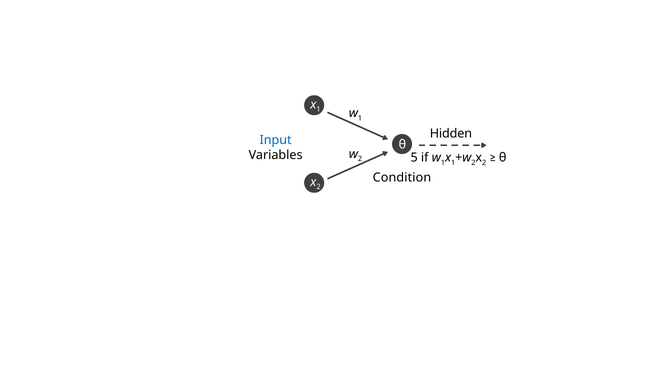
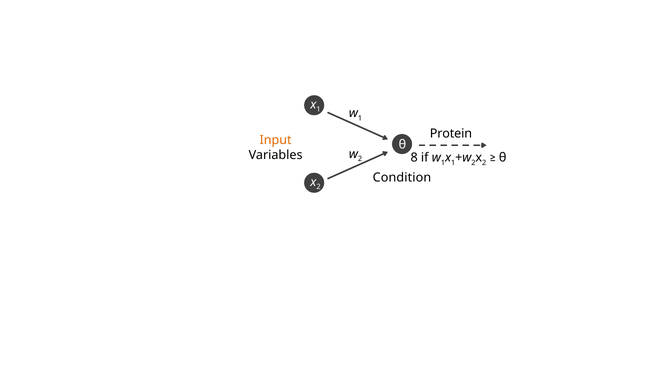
Hidden: Hidden -> Protein
Input colour: blue -> orange
5: 5 -> 8
